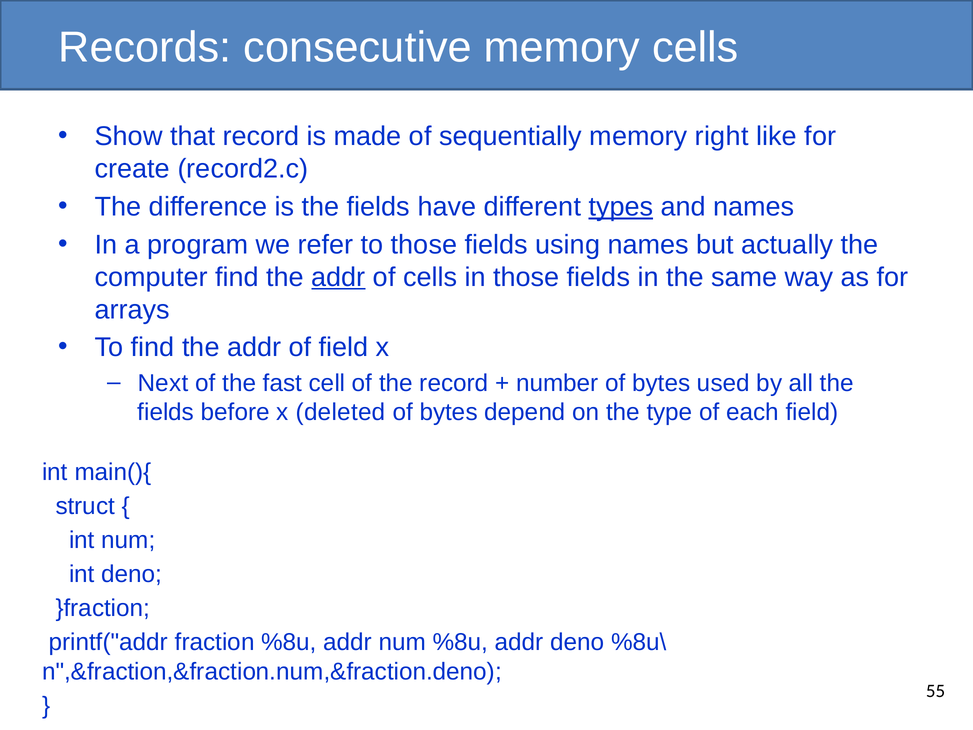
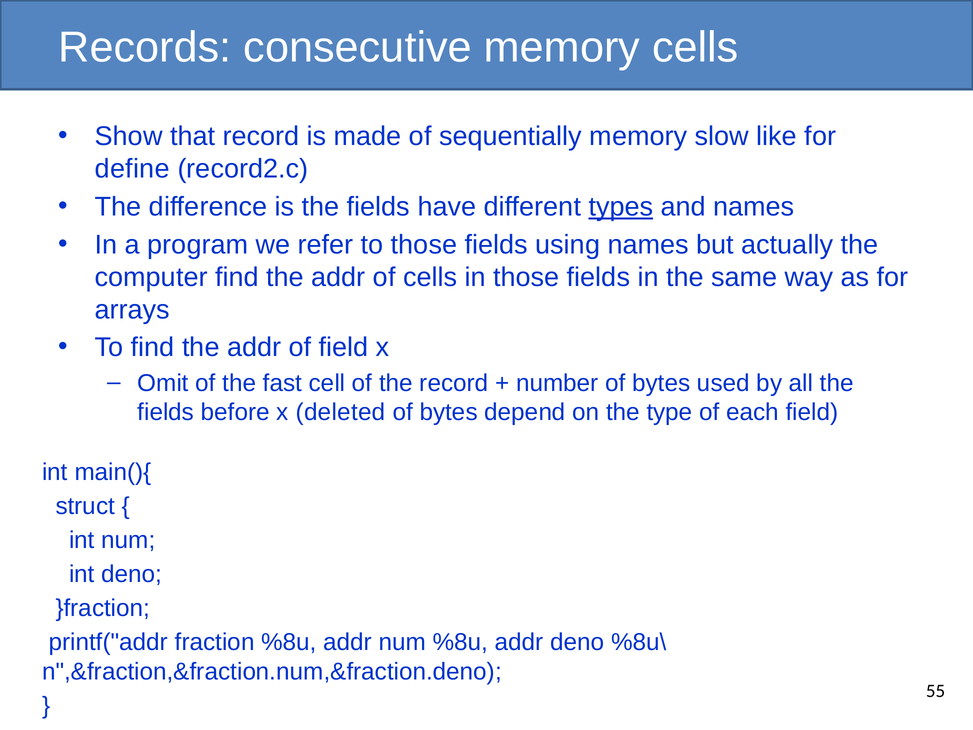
right: right -> slow
create: create -> define
addr at (338, 277) underline: present -> none
Next: Next -> Omit
